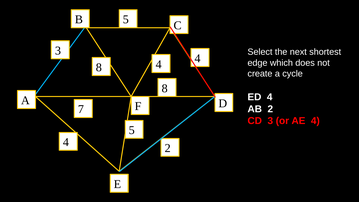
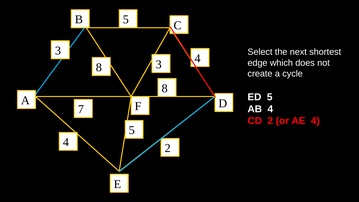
8 4: 4 -> 3
ED 4: 4 -> 5
AB 2: 2 -> 4
CD 3: 3 -> 2
